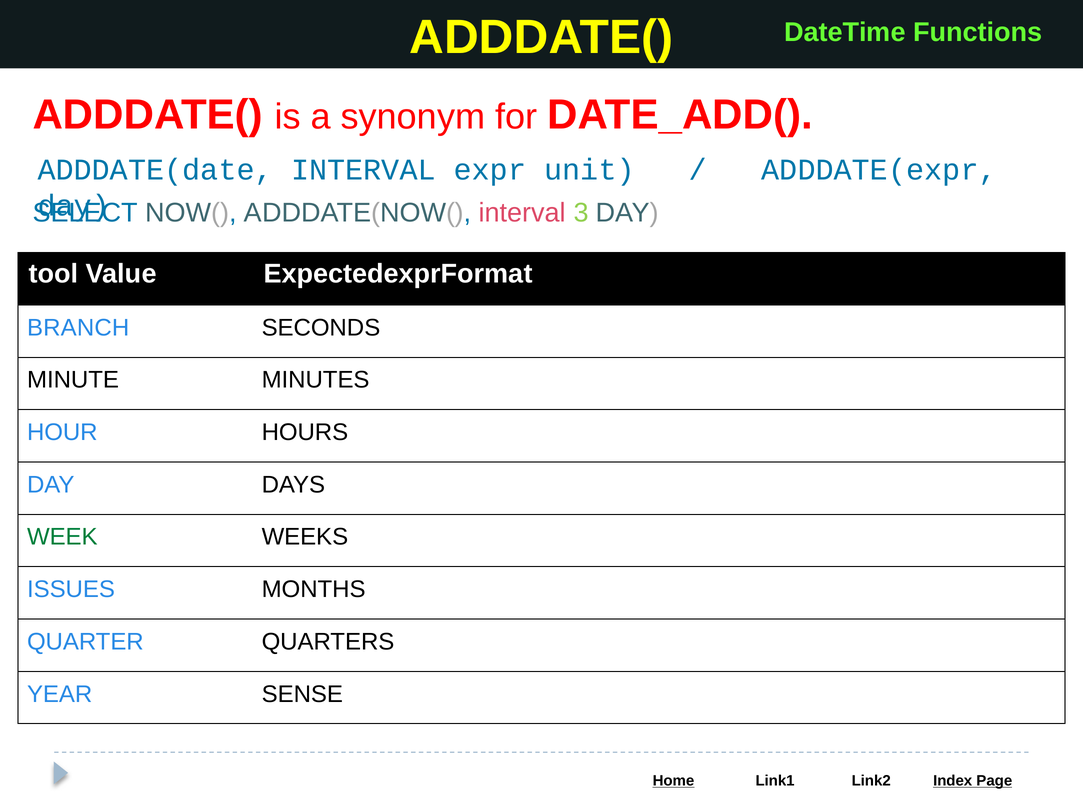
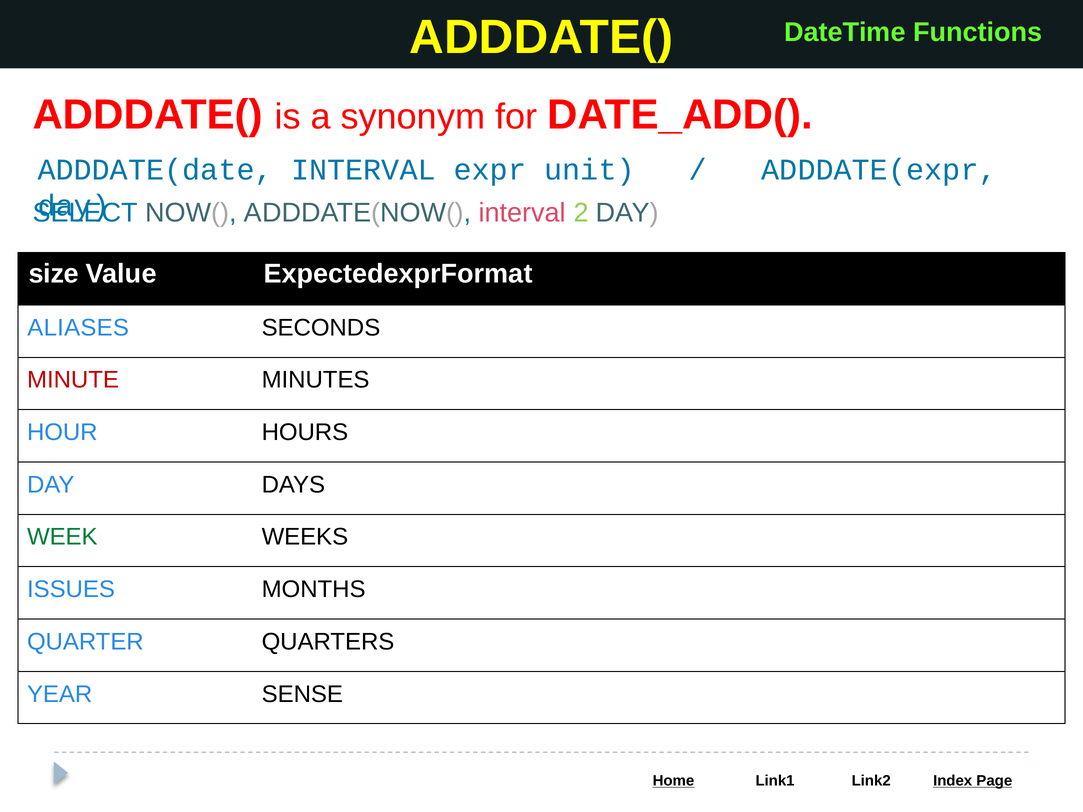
3: 3 -> 2
tool: tool -> size
BRANCH: BRANCH -> ALIASES
MINUTE colour: black -> red
